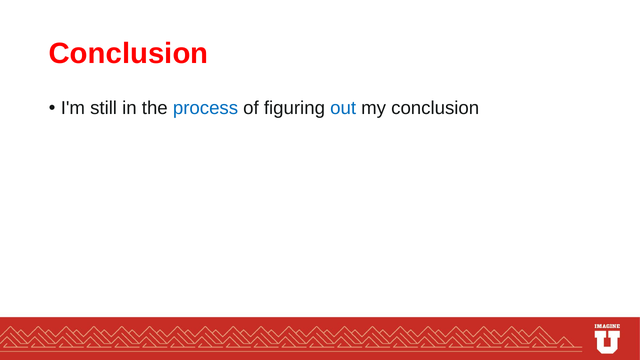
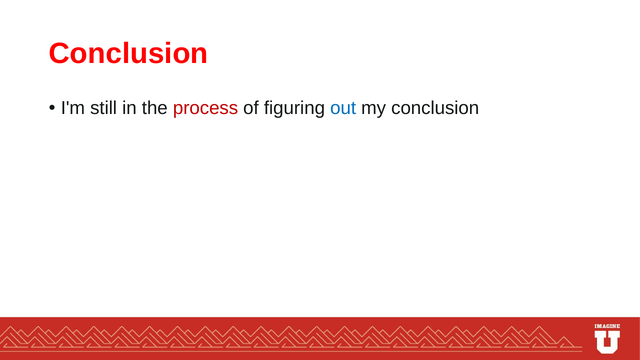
process colour: blue -> red
